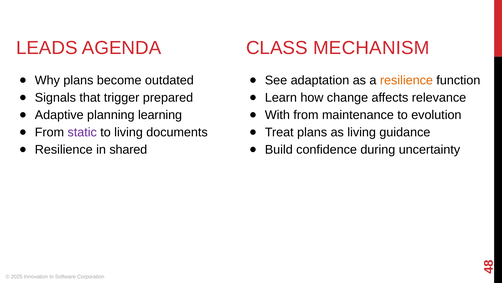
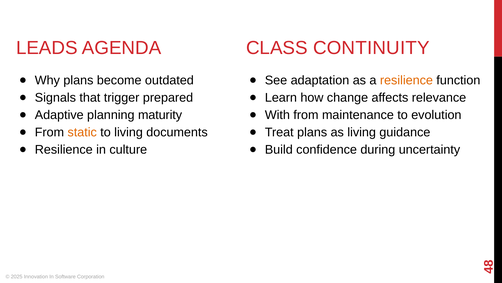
MECHANISM: MECHANISM -> CONTINUITY
learning: learning -> maturity
static colour: purple -> orange
shared: shared -> culture
